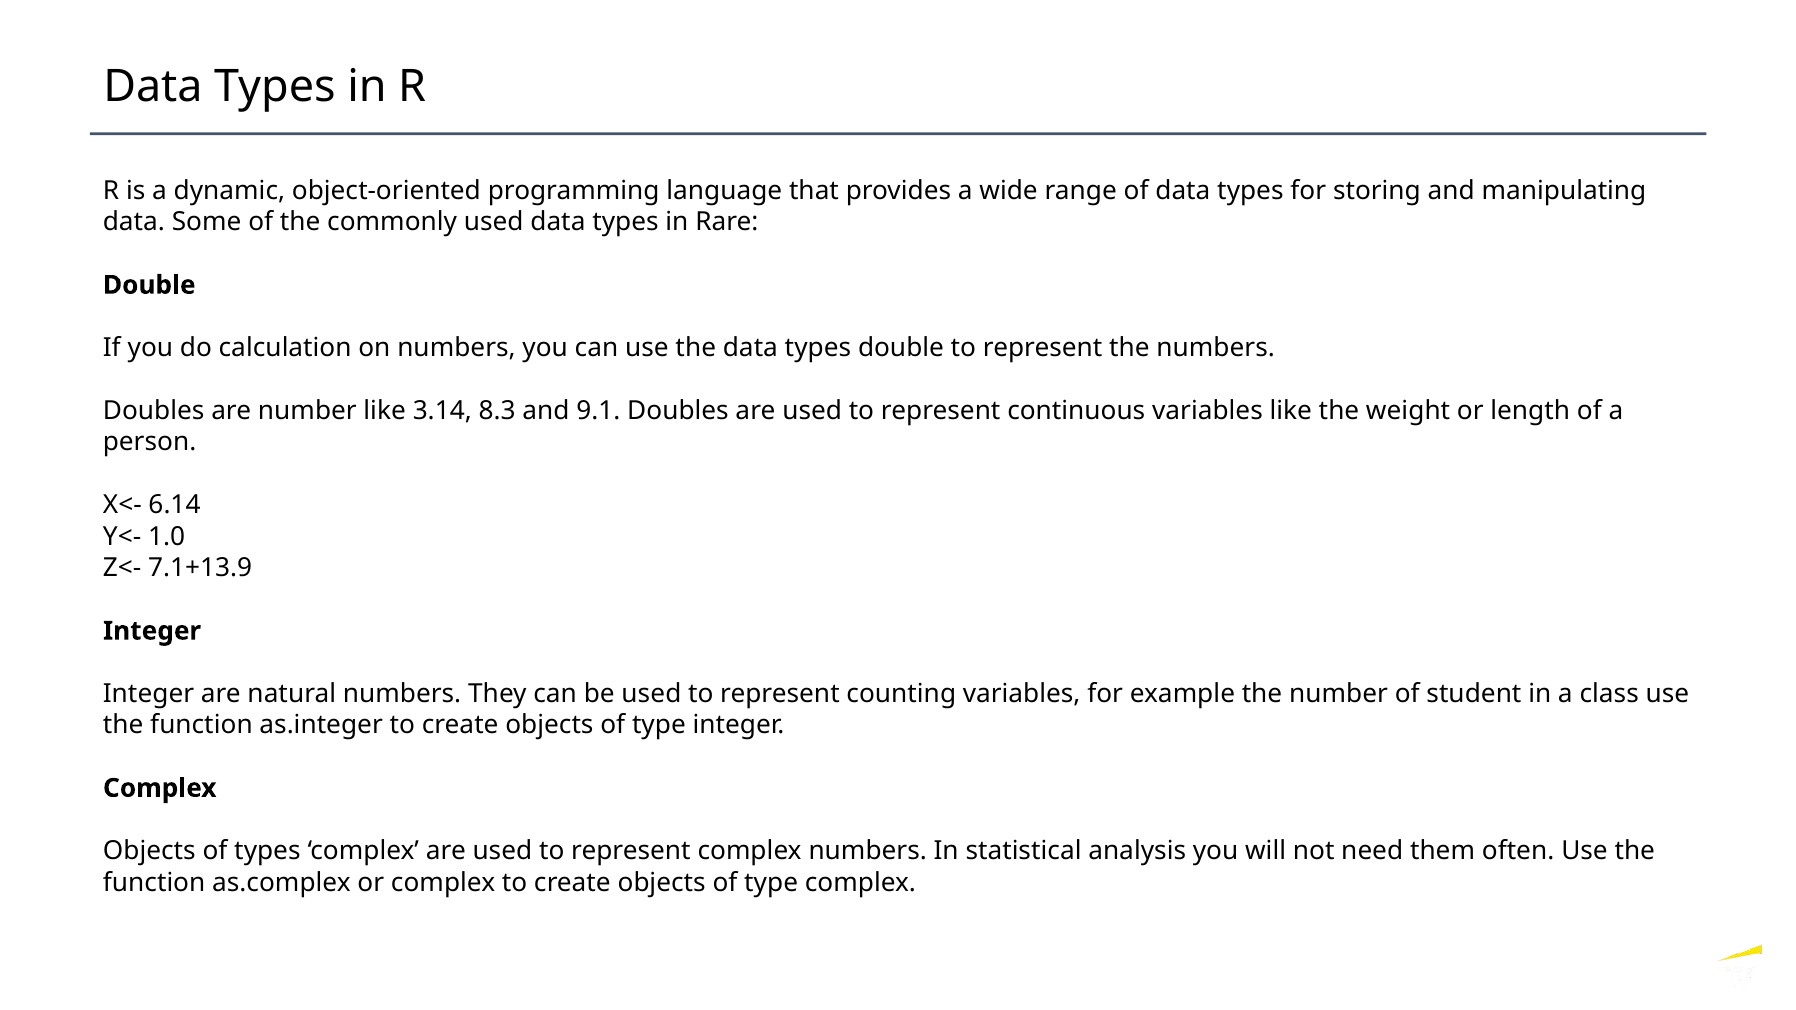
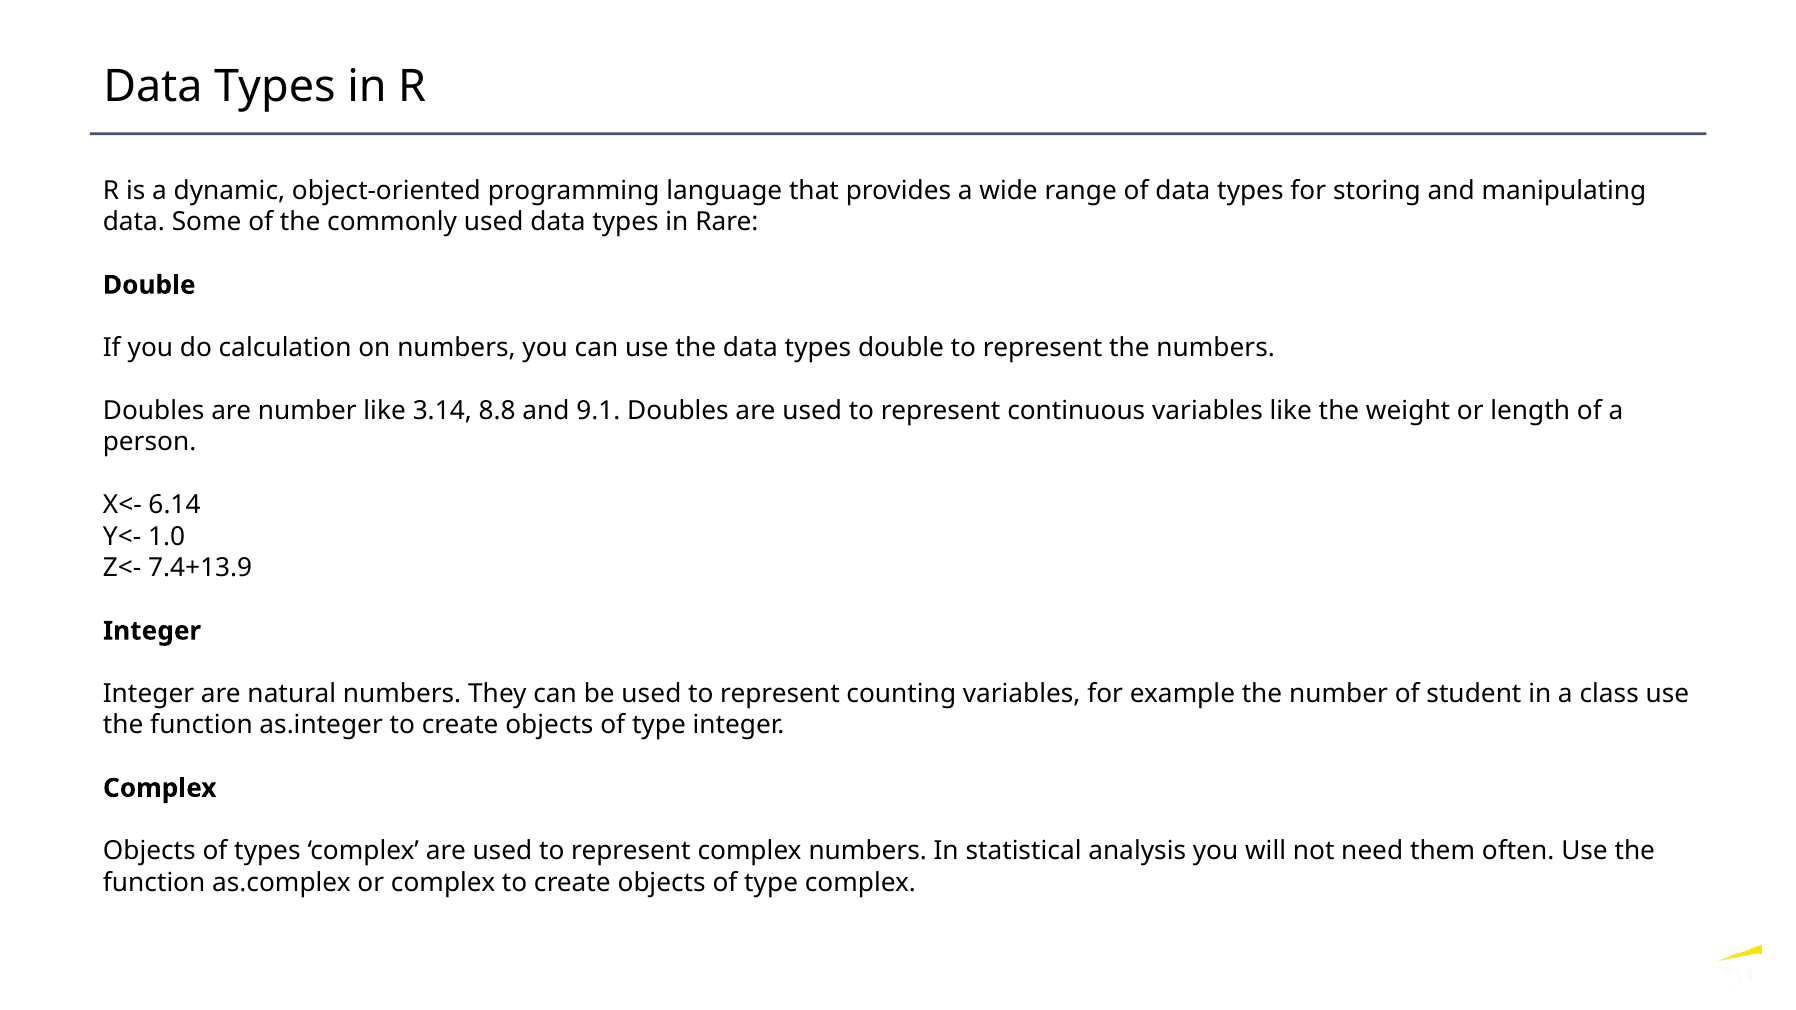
8.3: 8.3 -> 8.8
7.1+13.9: 7.1+13.9 -> 7.4+13.9
